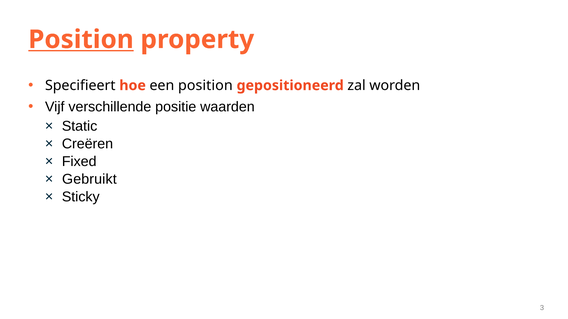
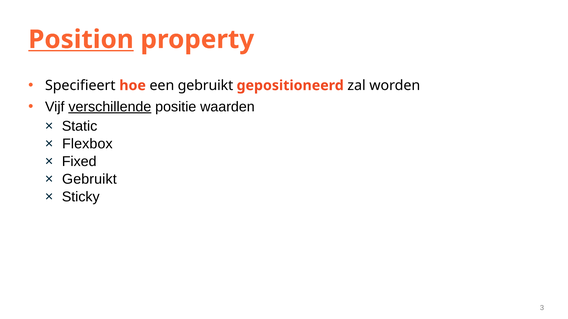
een position: position -> gebruikt
verschillende underline: none -> present
Creëren: Creëren -> Flexbox
